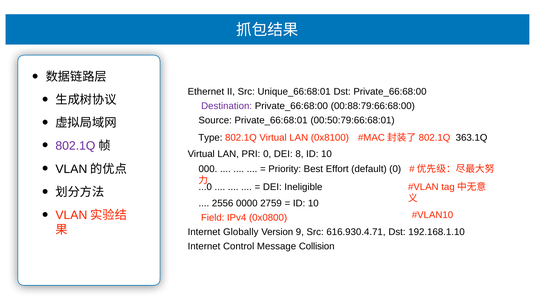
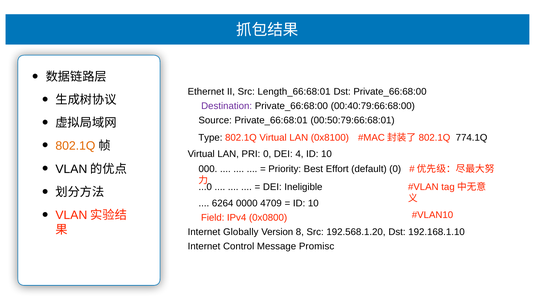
Unique_66:68:01: Unique_66:68:01 -> Length_66:68:01
00:88:79:66:68:00: 00:88:79:66:68:00 -> 00:40:79:66:68:00
363.1Q: 363.1Q -> 774.1Q
802.1Q at (75, 146) colour: purple -> orange
8: 8 -> 4
2556: 2556 -> 6264
2759: 2759 -> 4709
9: 9 -> 8
616.930.4.71: 616.930.4.71 -> 192.568.1.20
Collision: Collision -> Promisc
